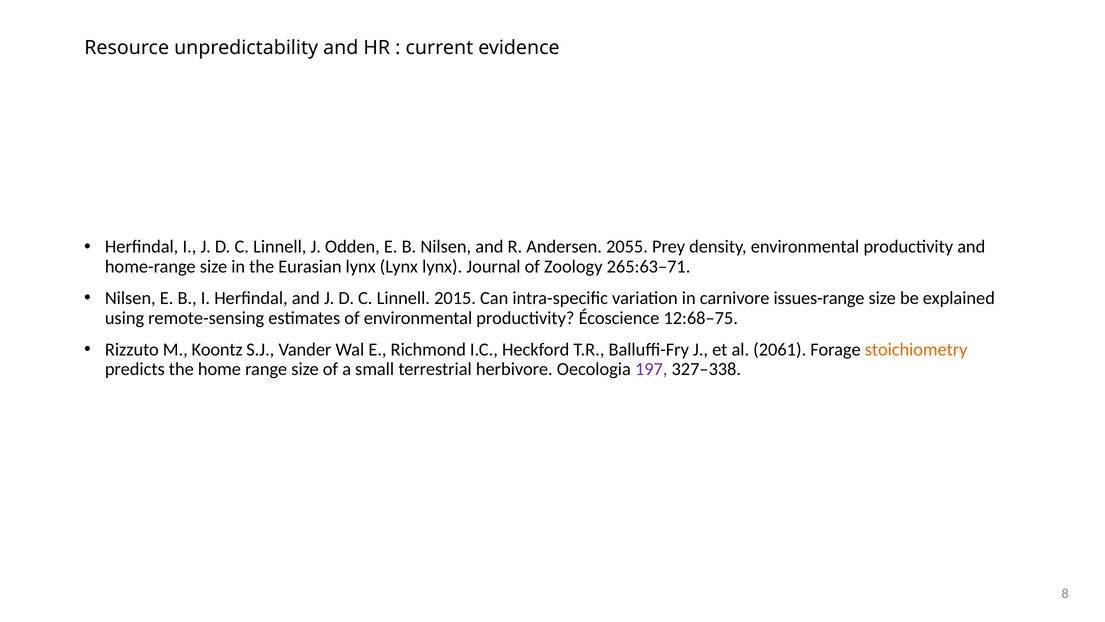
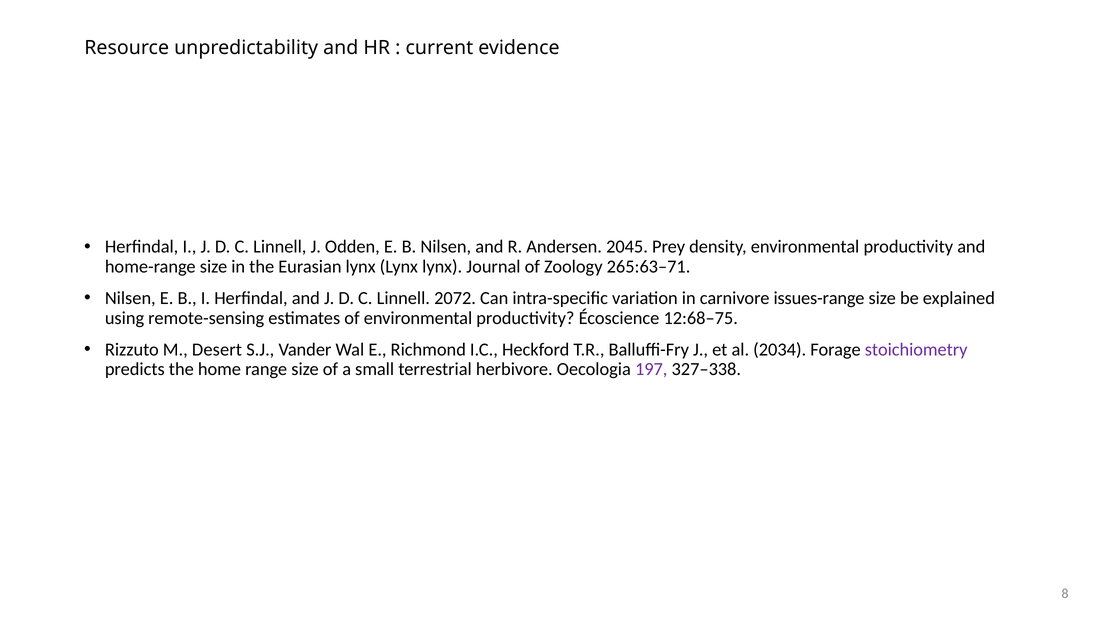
2055: 2055 -> 2045
2015: 2015 -> 2072
Koontz: Koontz -> Desert
2061: 2061 -> 2034
stoichiometry colour: orange -> purple
